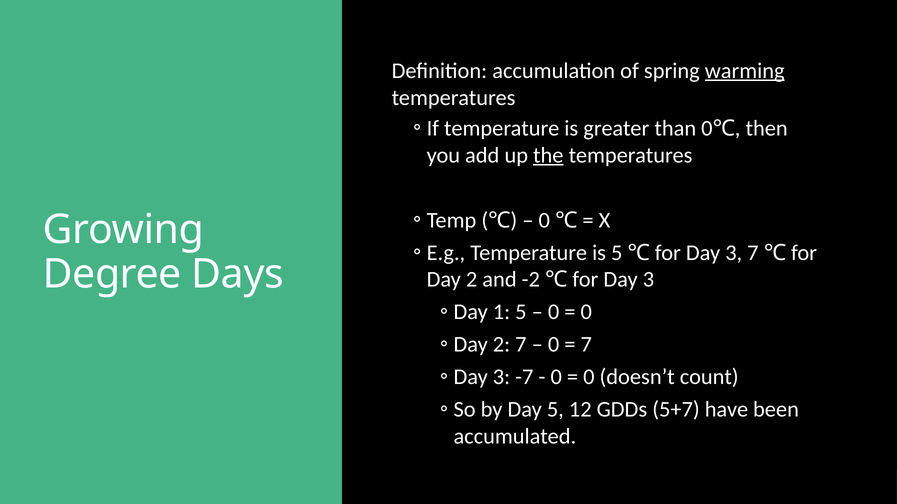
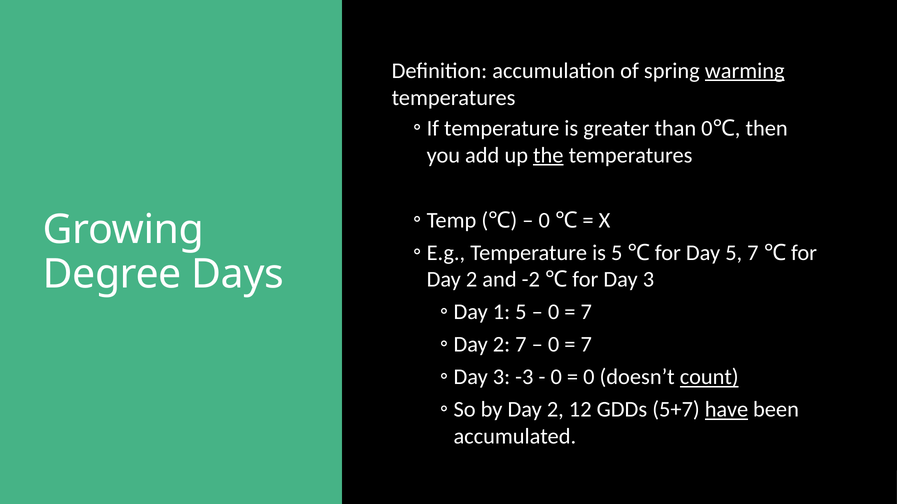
5 for Day 3: 3 -> 5
0 at (586, 312): 0 -> 7
-7: -7 -> -3
count underline: none -> present
by Day 5: 5 -> 2
have underline: none -> present
